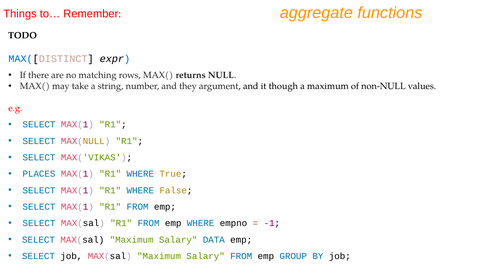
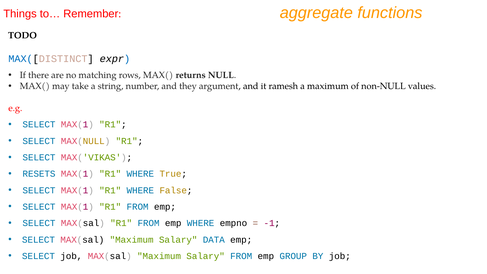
though: though -> ramesh
PLACES: PLACES -> RESETS
